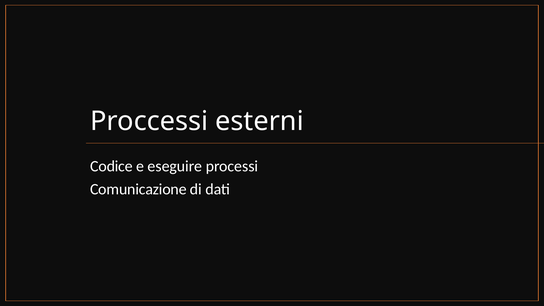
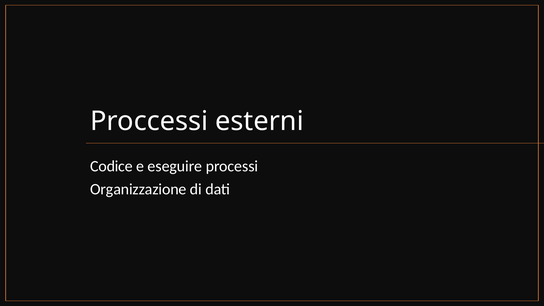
Comunicazione: Comunicazione -> Organizzazione
